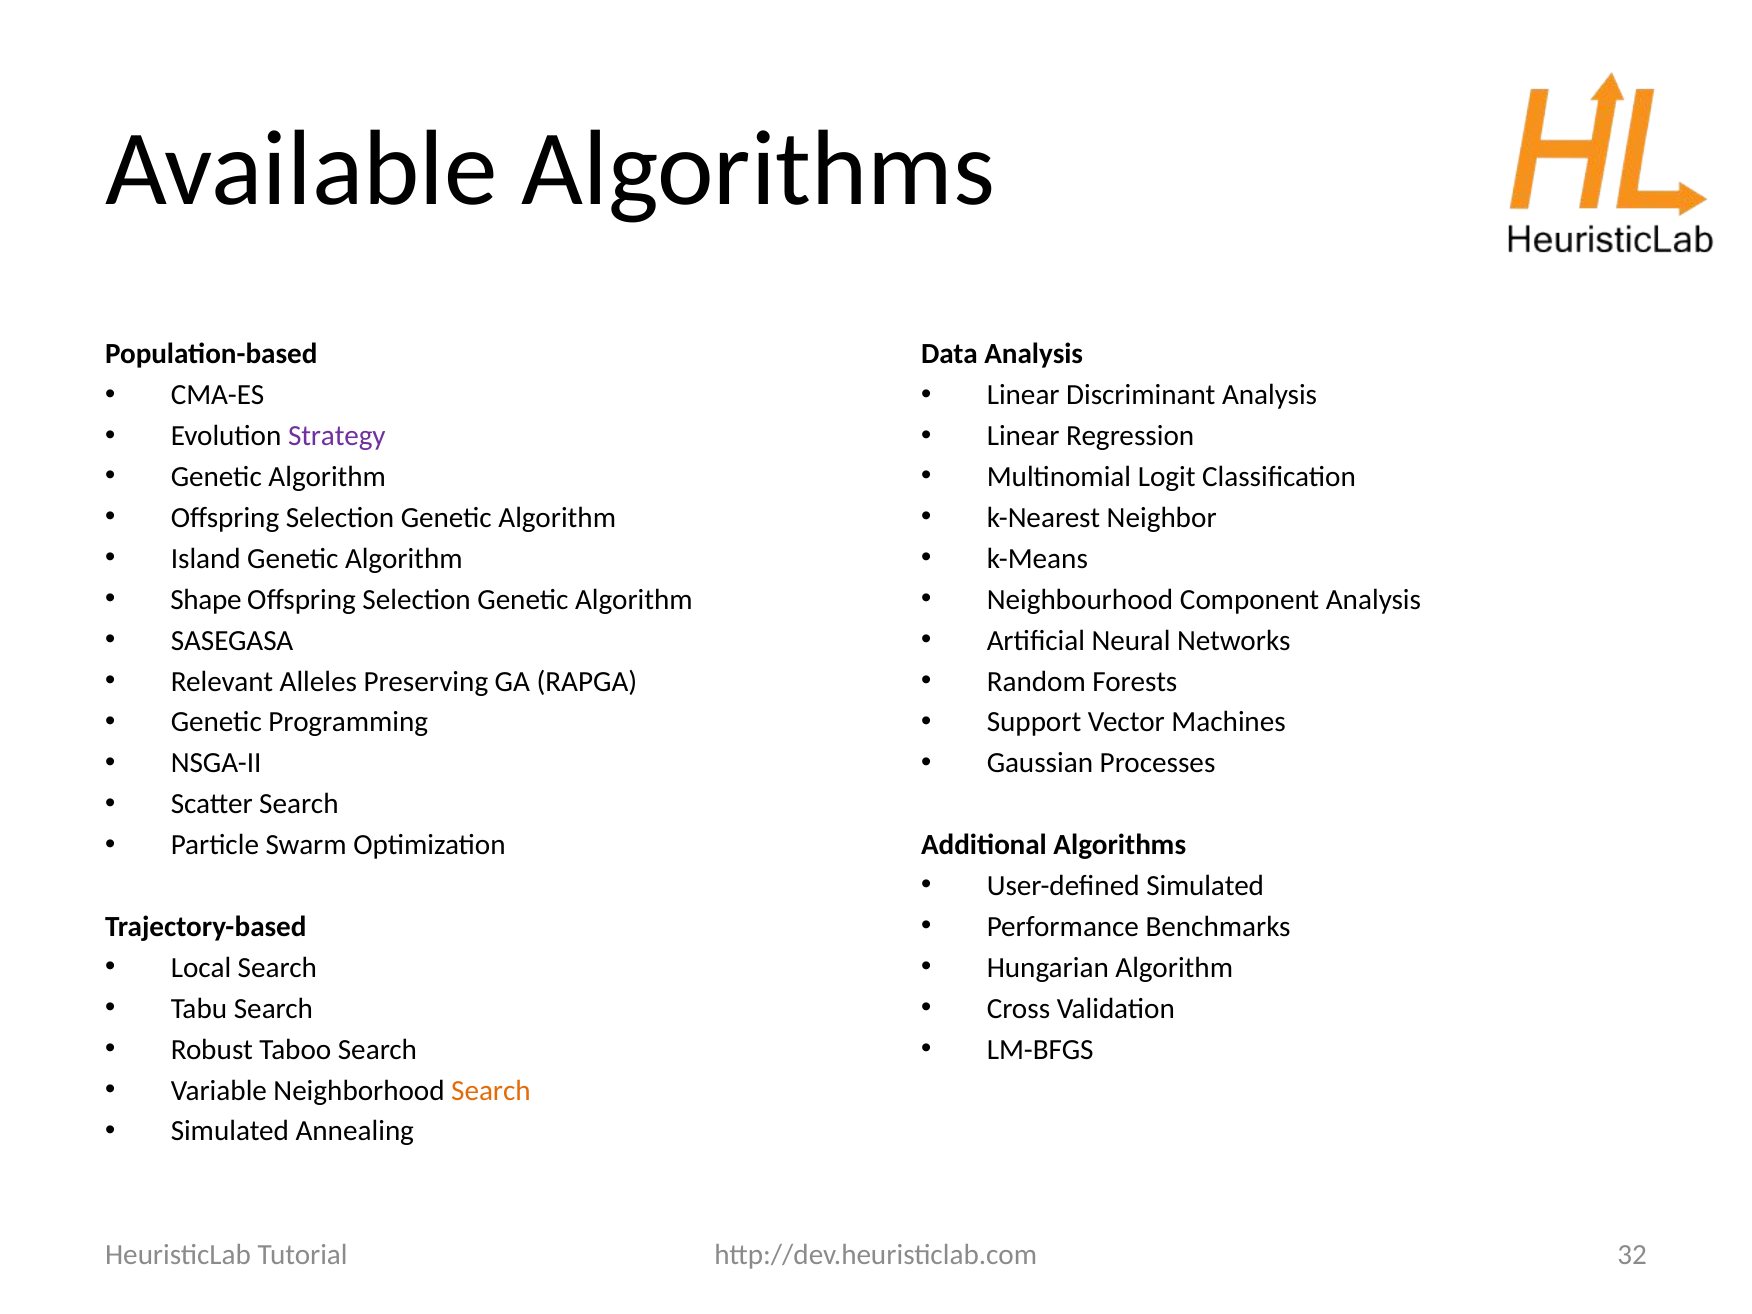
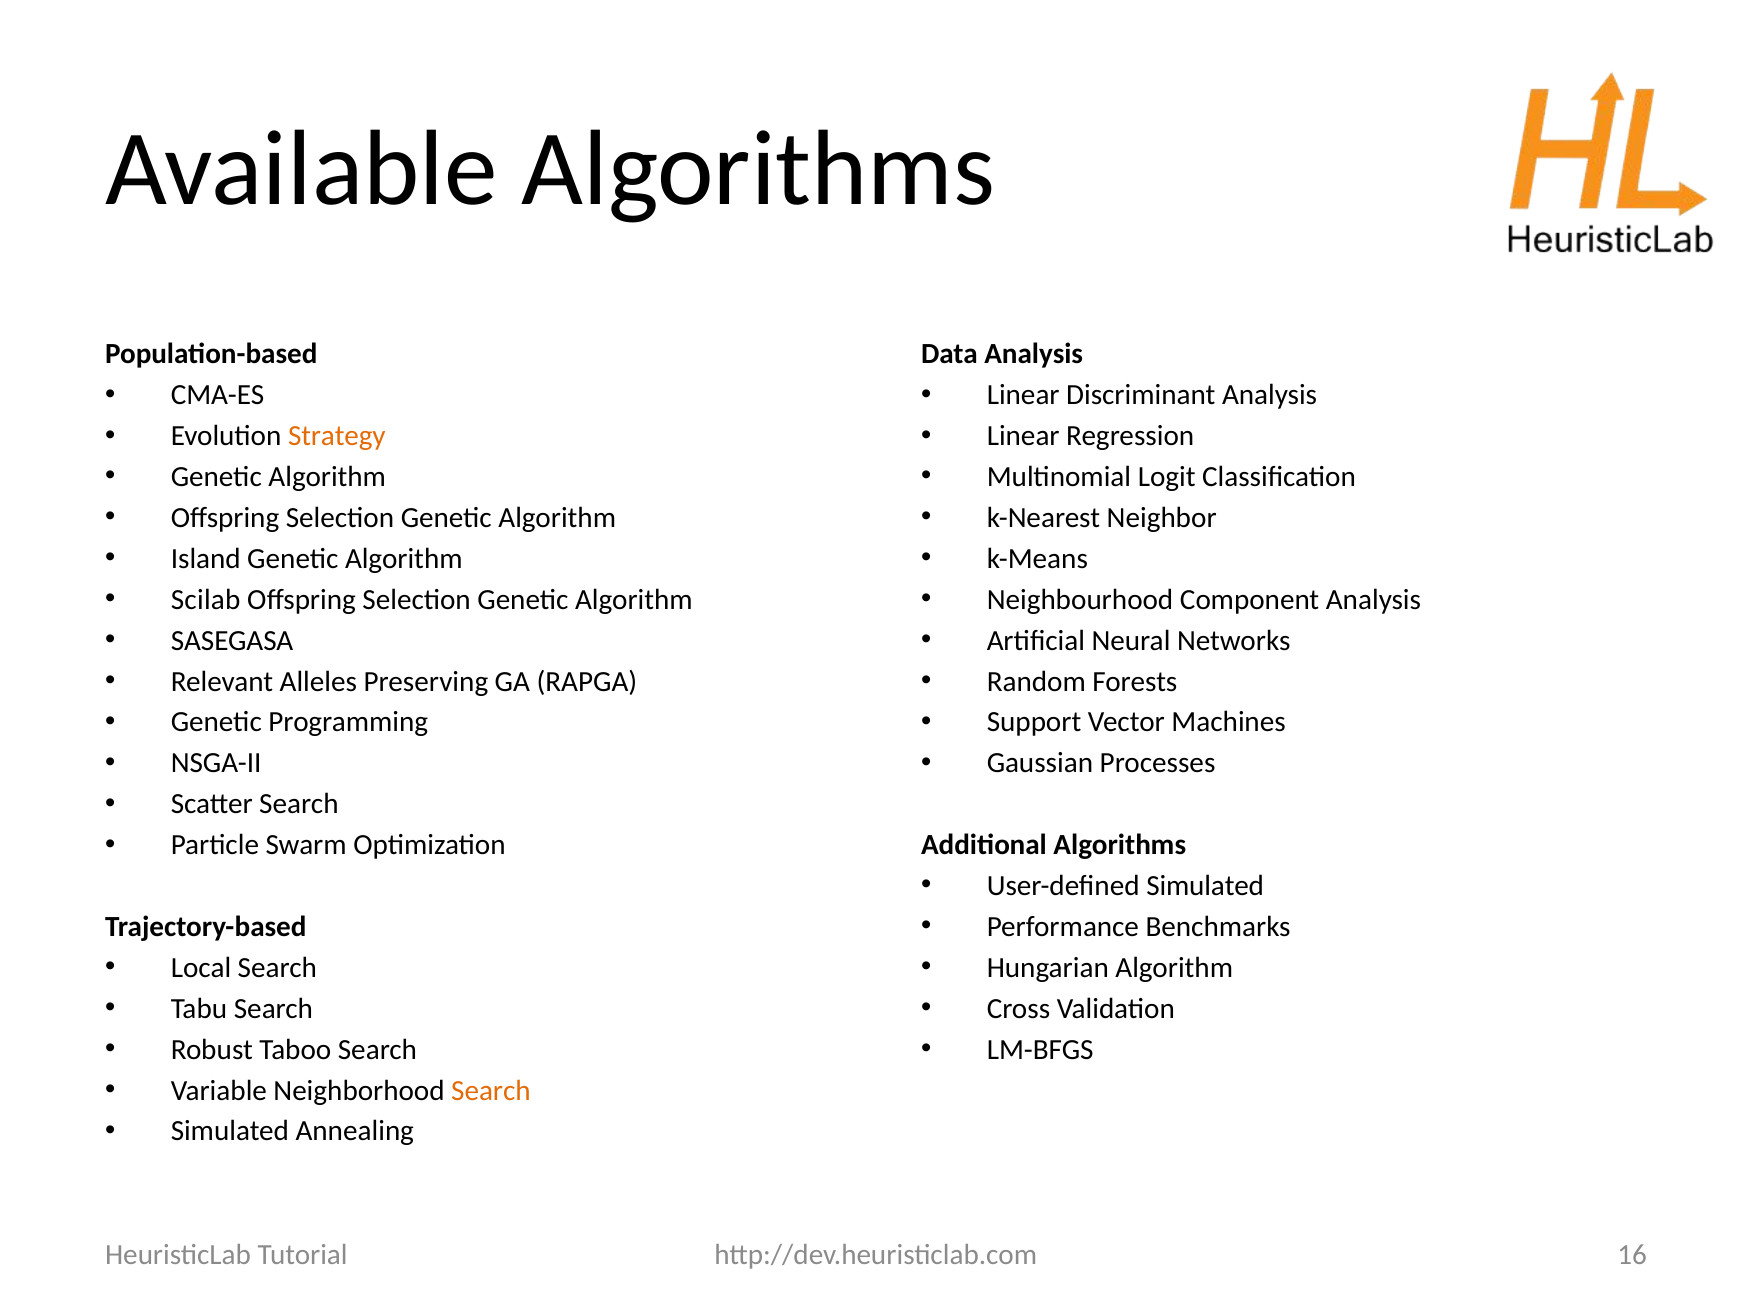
Strategy colour: purple -> orange
Shape: Shape -> Scilab
32: 32 -> 16
